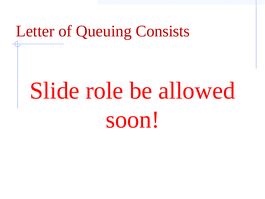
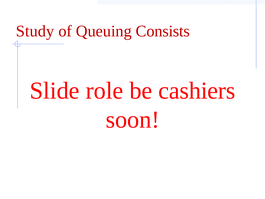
Letter: Letter -> Study
allowed: allowed -> cashiers
